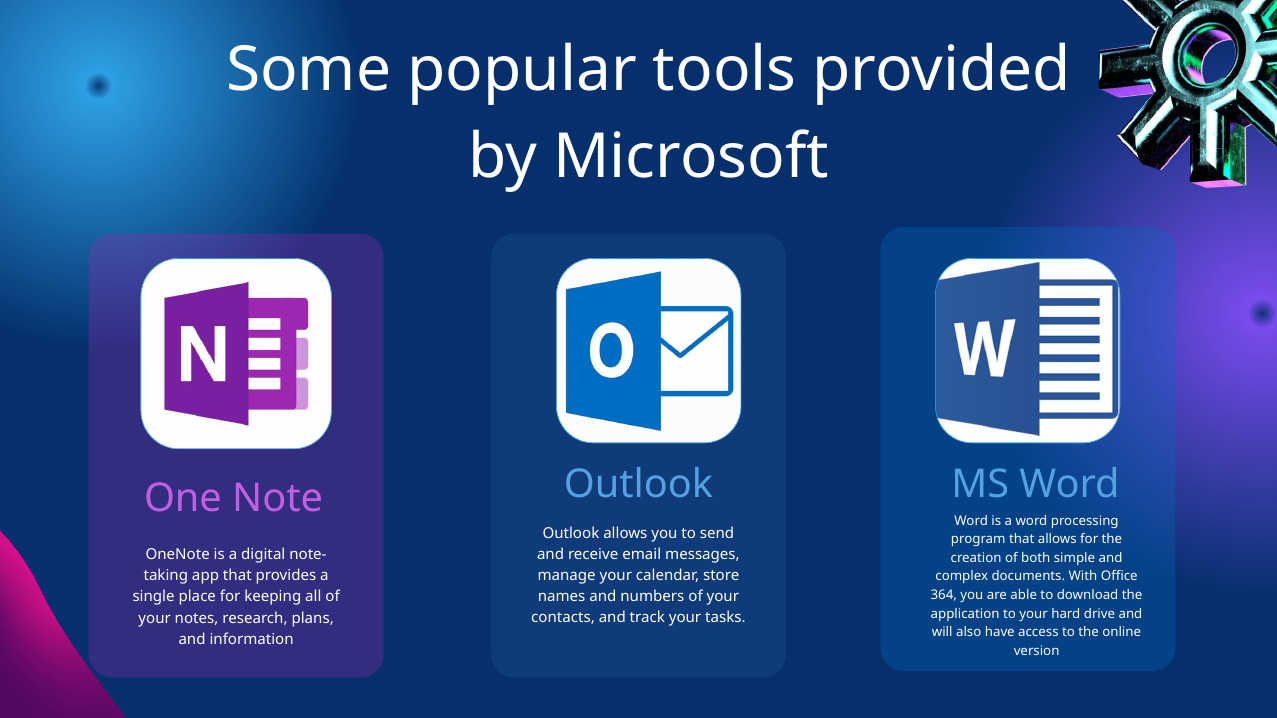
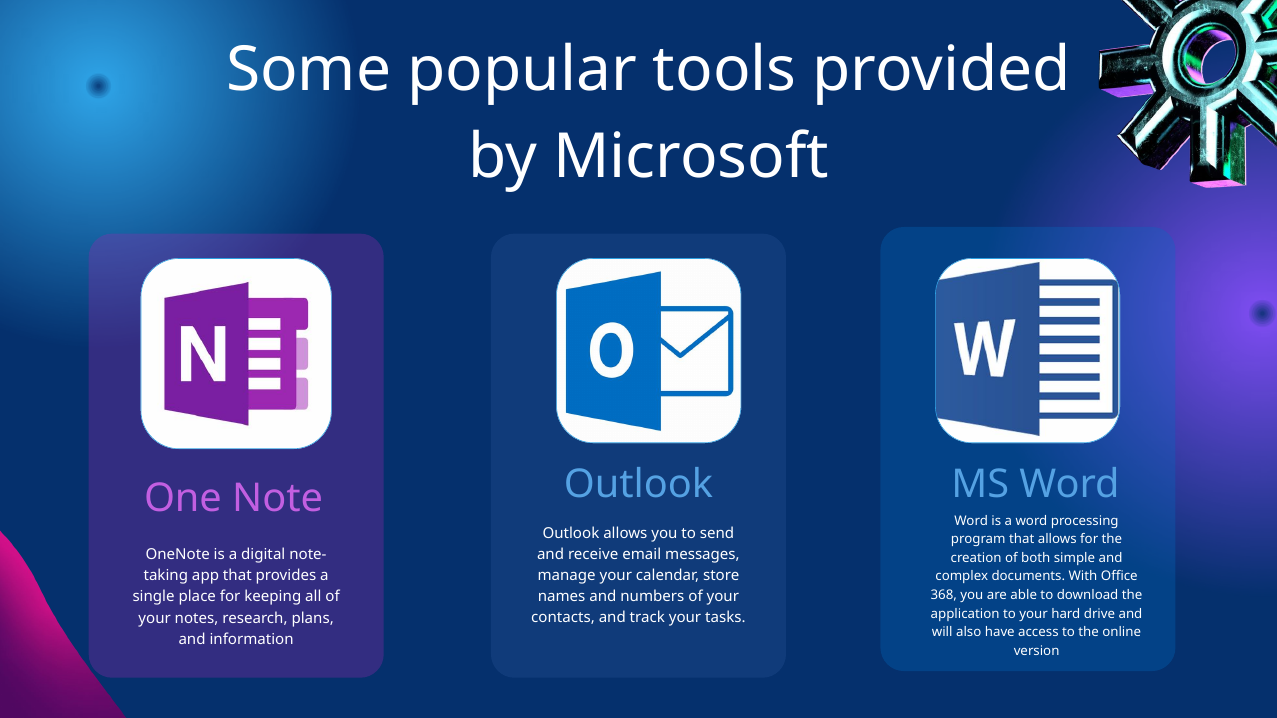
364: 364 -> 368
